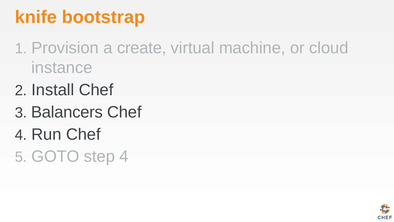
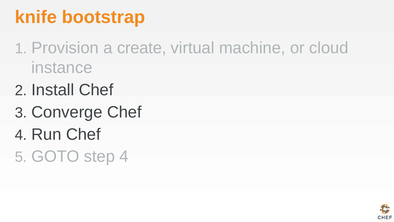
Balancers: Balancers -> Converge
